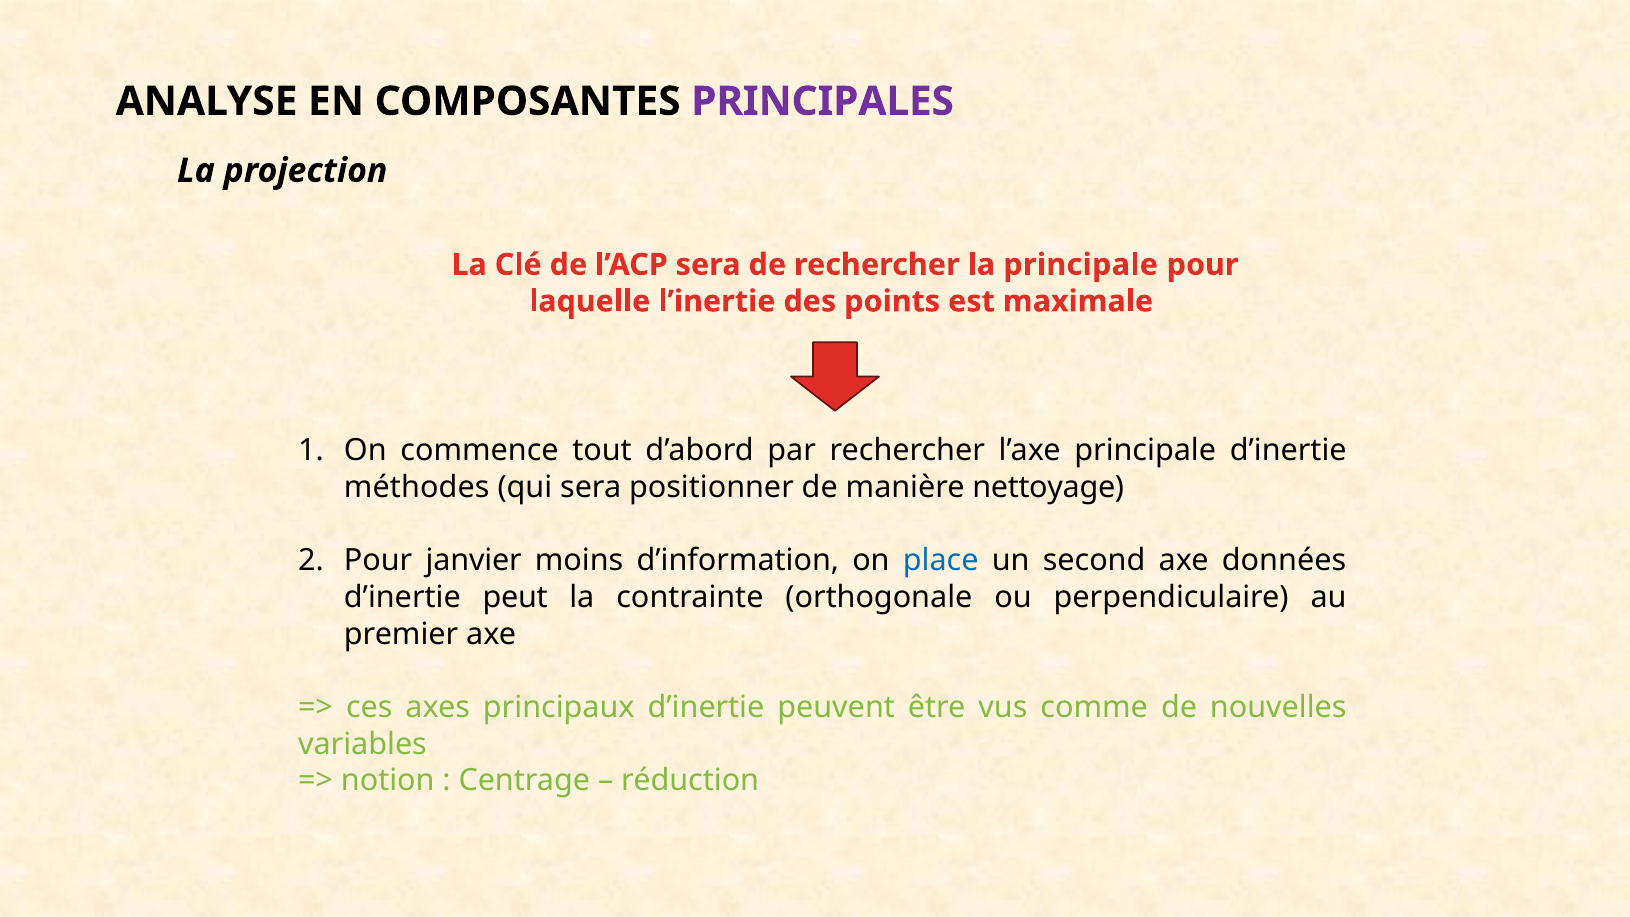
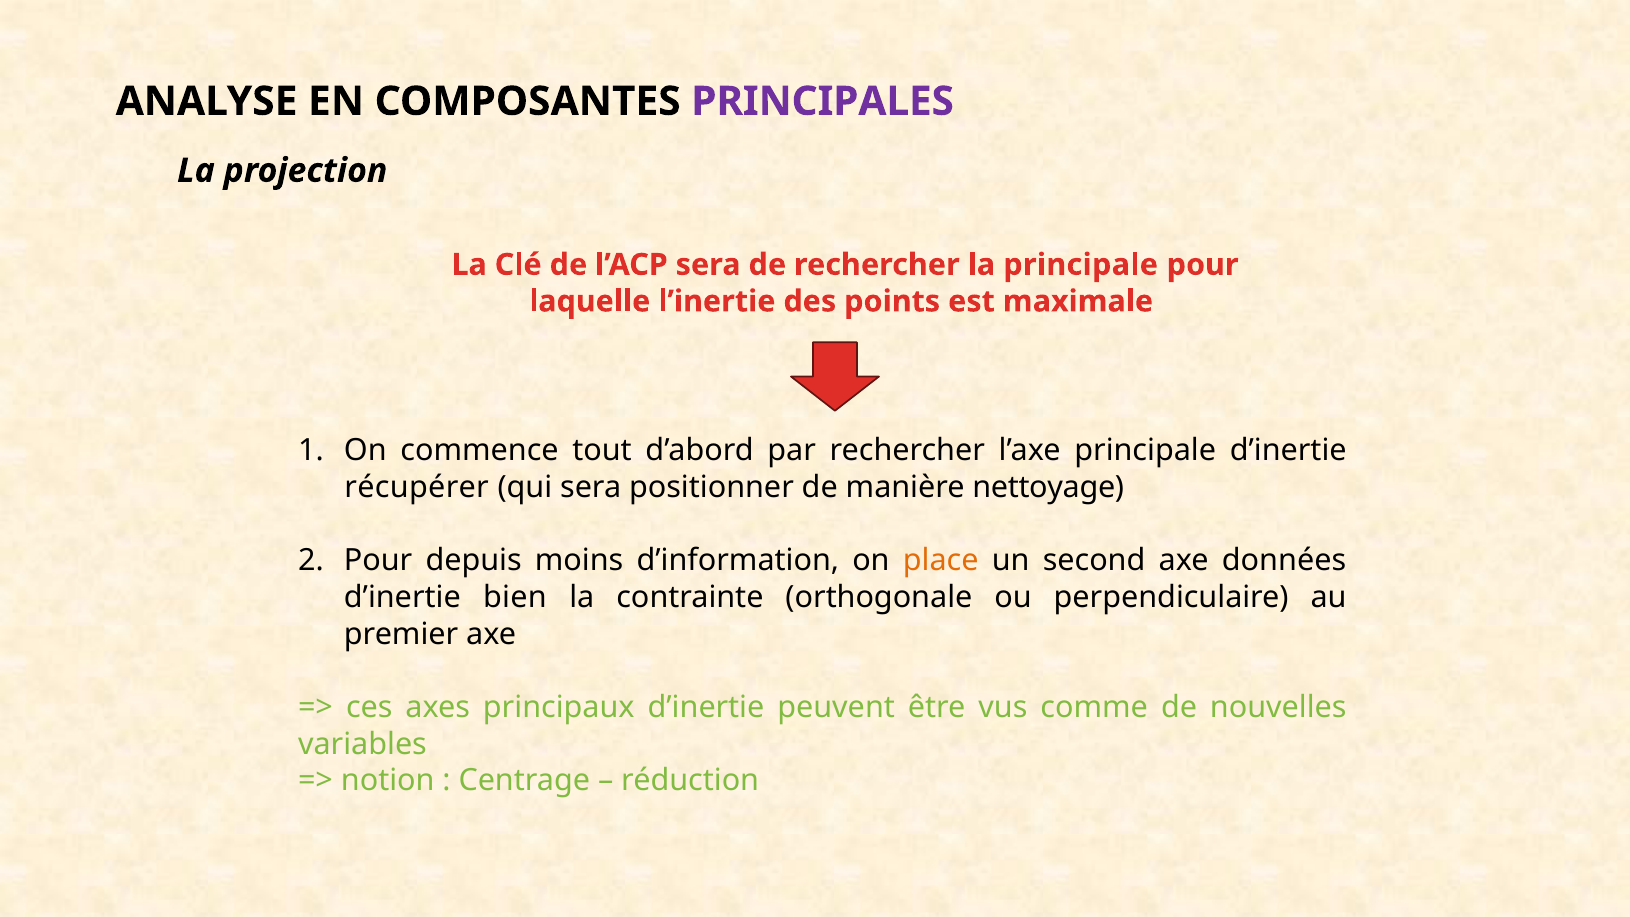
méthodes: méthodes -> récupérer
janvier: janvier -> depuis
place colour: blue -> orange
peut: peut -> bien
